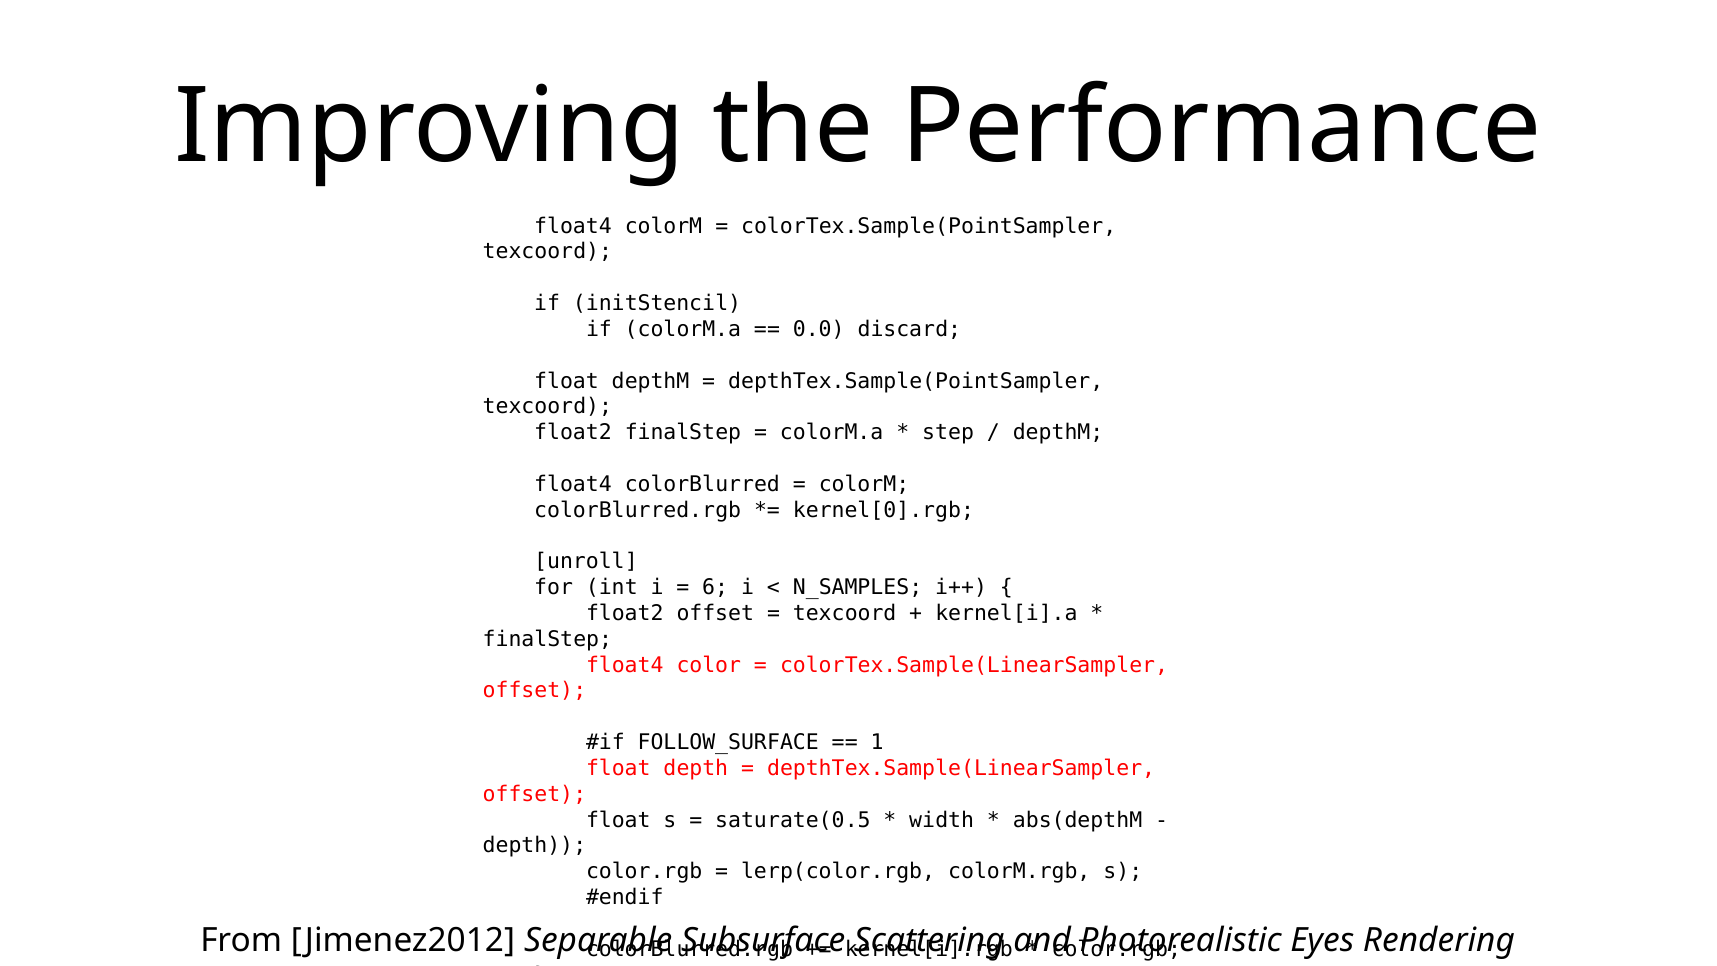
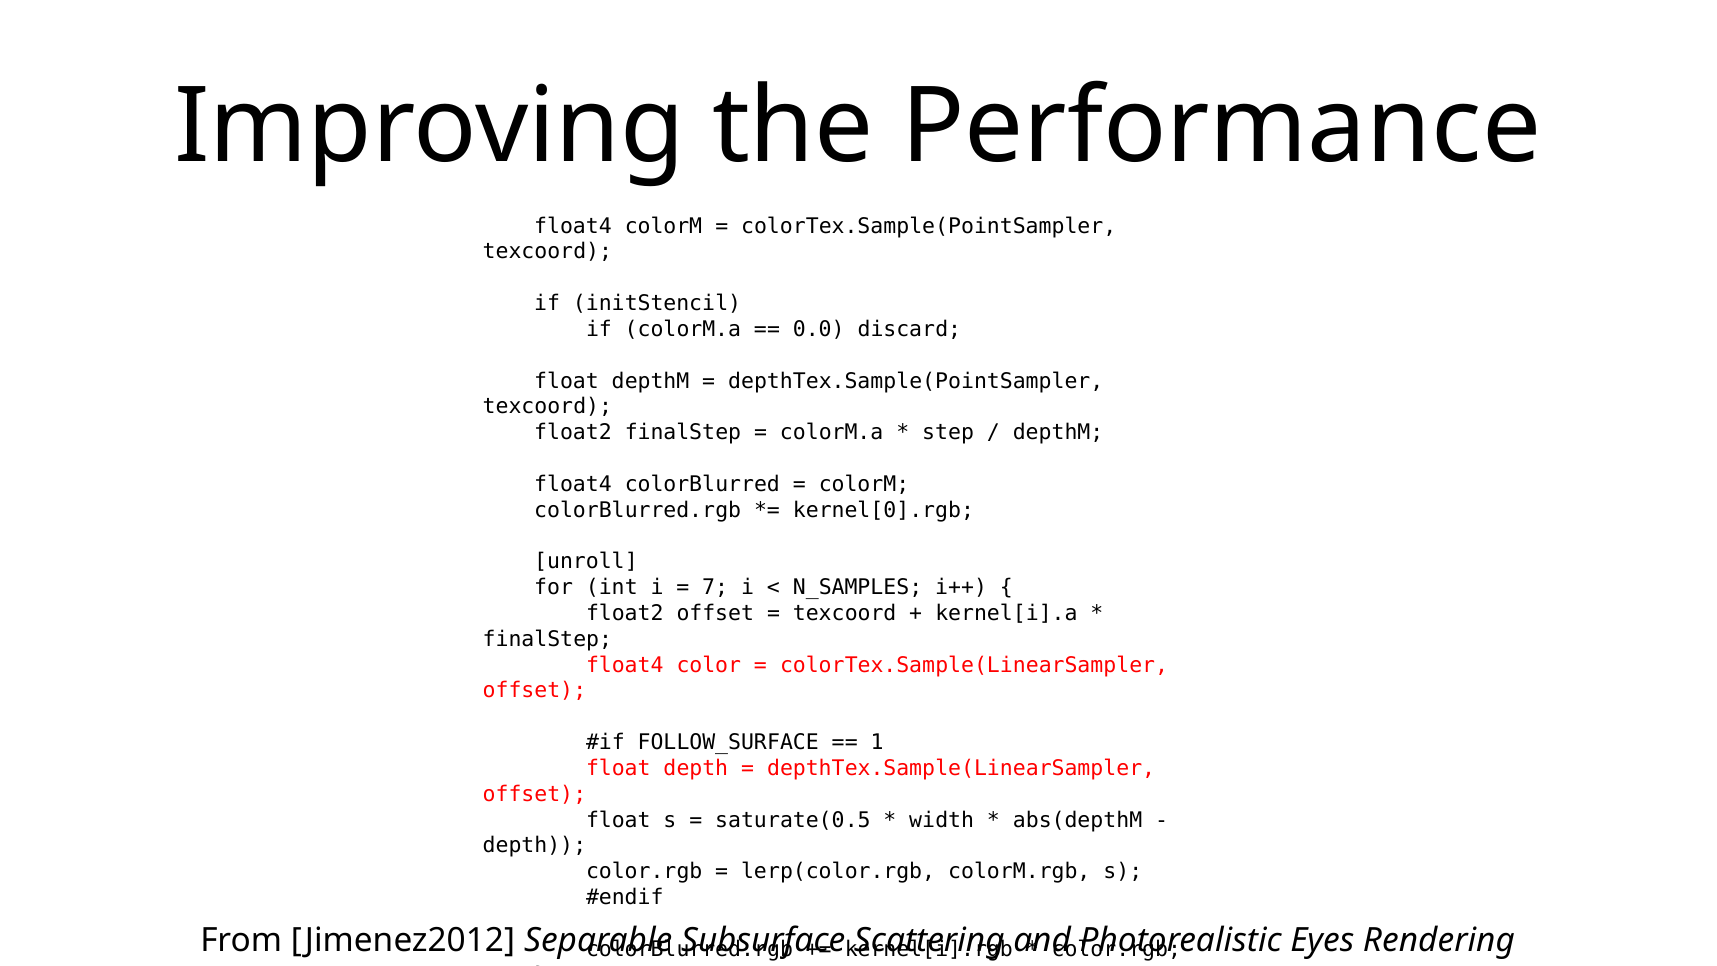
6: 6 -> 7
